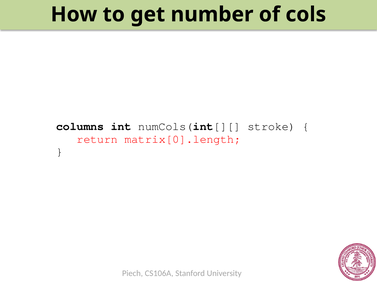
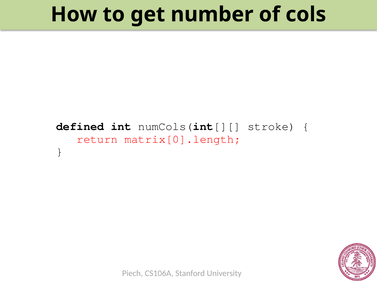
columns: columns -> defined
